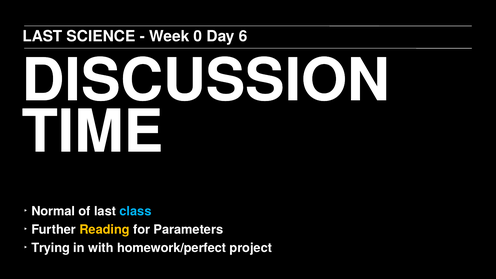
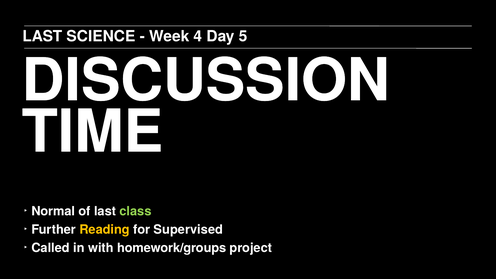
0: 0 -> 4
6: 6 -> 5
class colour: light blue -> light green
Parameters: Parameters -> Supervised
Trying: Trying -> Called
homework/perfect: homework/perfect -> homework/groups
